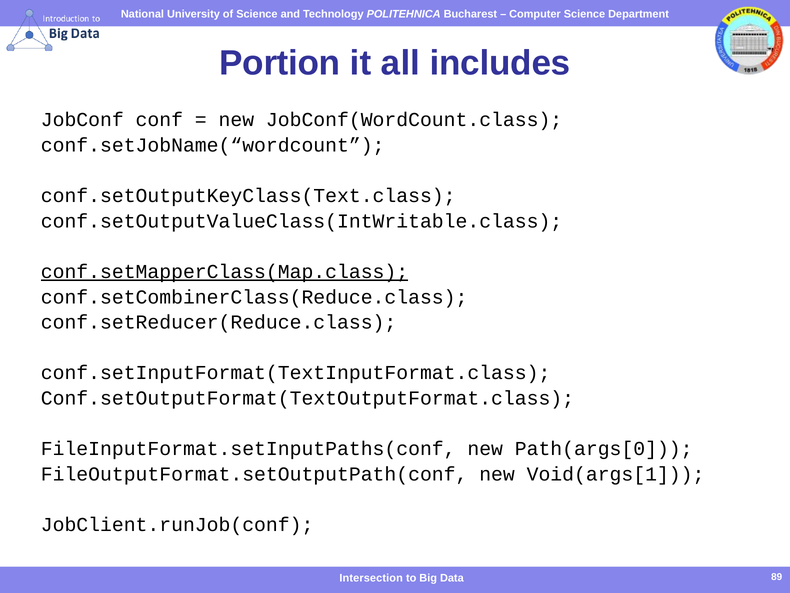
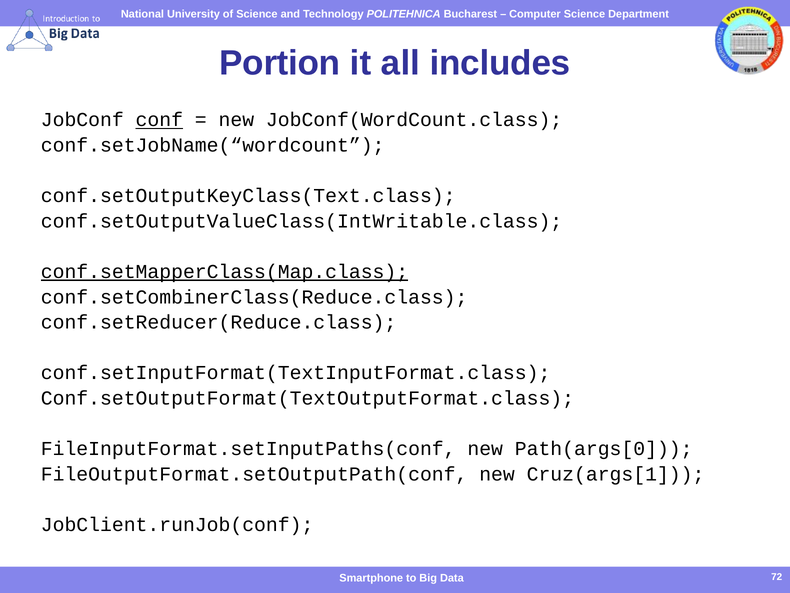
conf underline: none -> present
Void(args[1: Void(args[1 -> Cruz(args[1
Intersection: Intersection -> Smartphone
89: 89 -> 72
